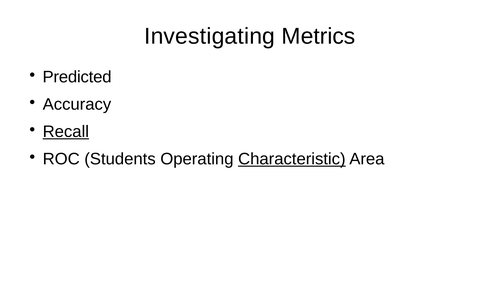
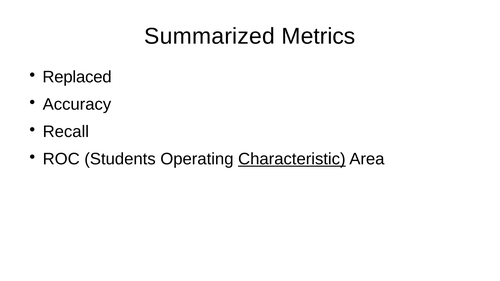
Investigating: Investigating -> Summarized
Predicted: Predicted -> Replaced
Recall underline: present -> none
